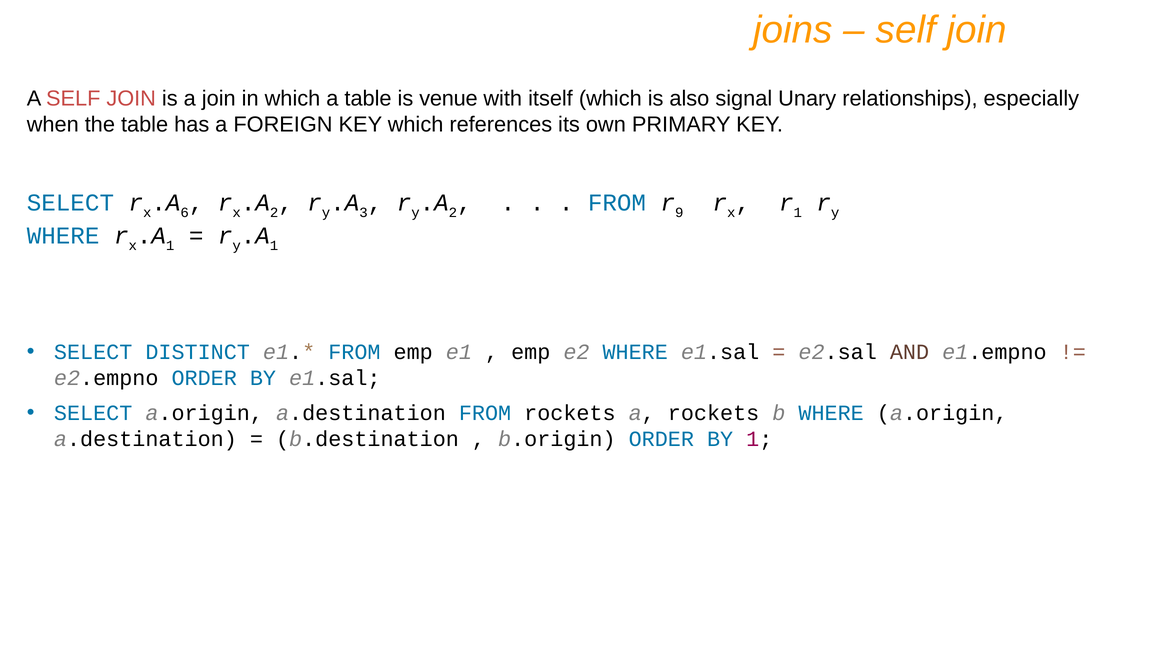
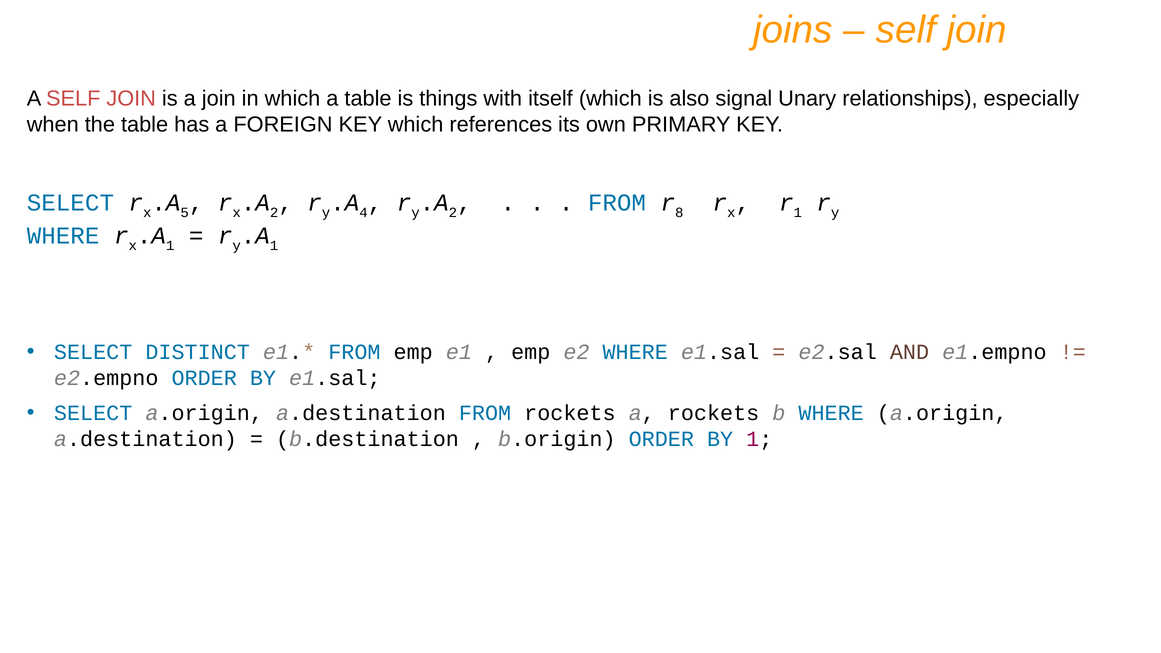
venue: venue -> things
6: 6 -> 5
3: 3 -> 4
9: 9 -> 8
